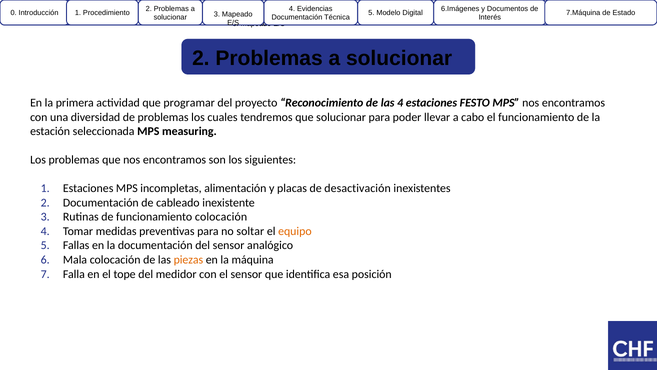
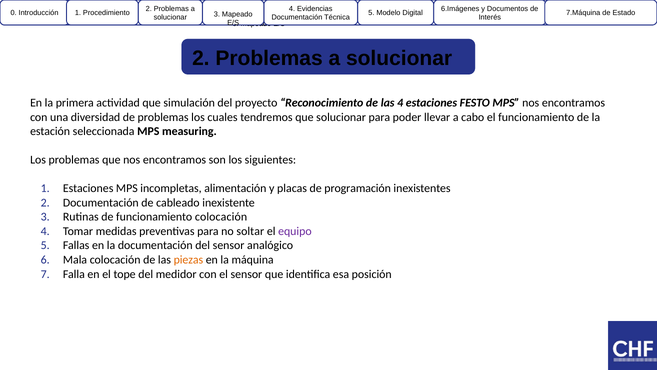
programar: programar -> simulación
desactivación: desactivación -> programación
equipo colour: orange -> purple
